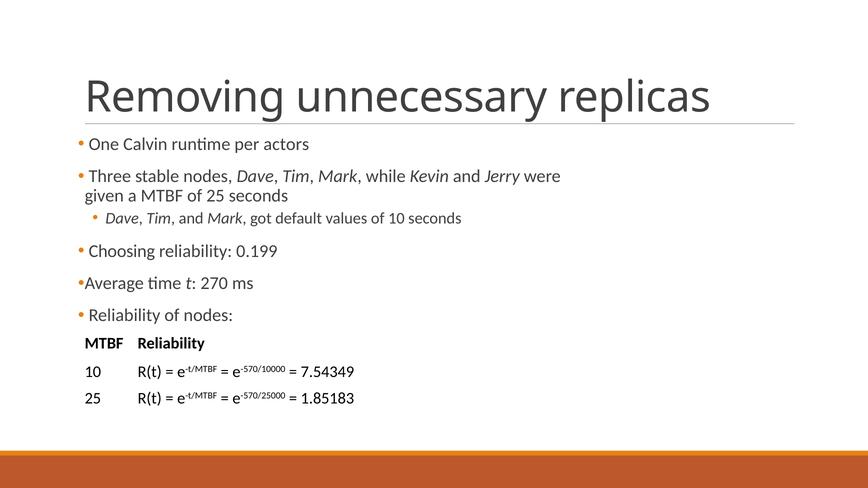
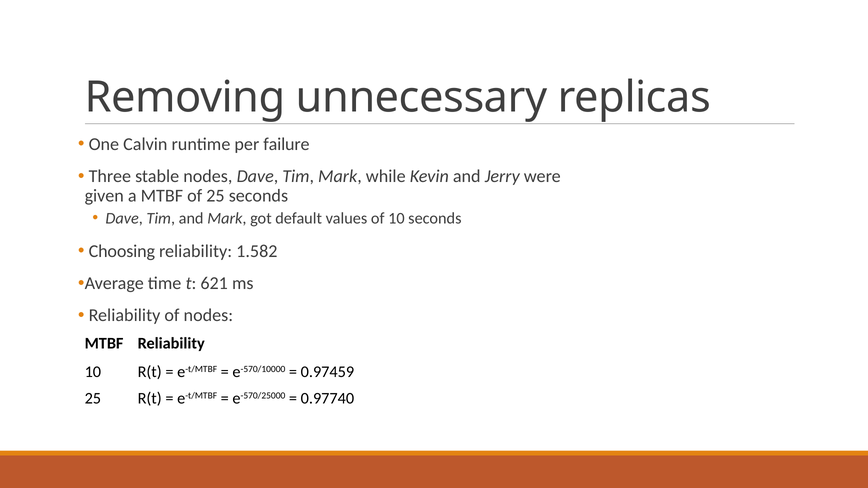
actors: actors -> failure
0.199: 0.199 -> 1.582
270: 270 -> 621
7.54349: 7.54349 -> 0.97459
1.85183: 1.85183 -> 0.97740
